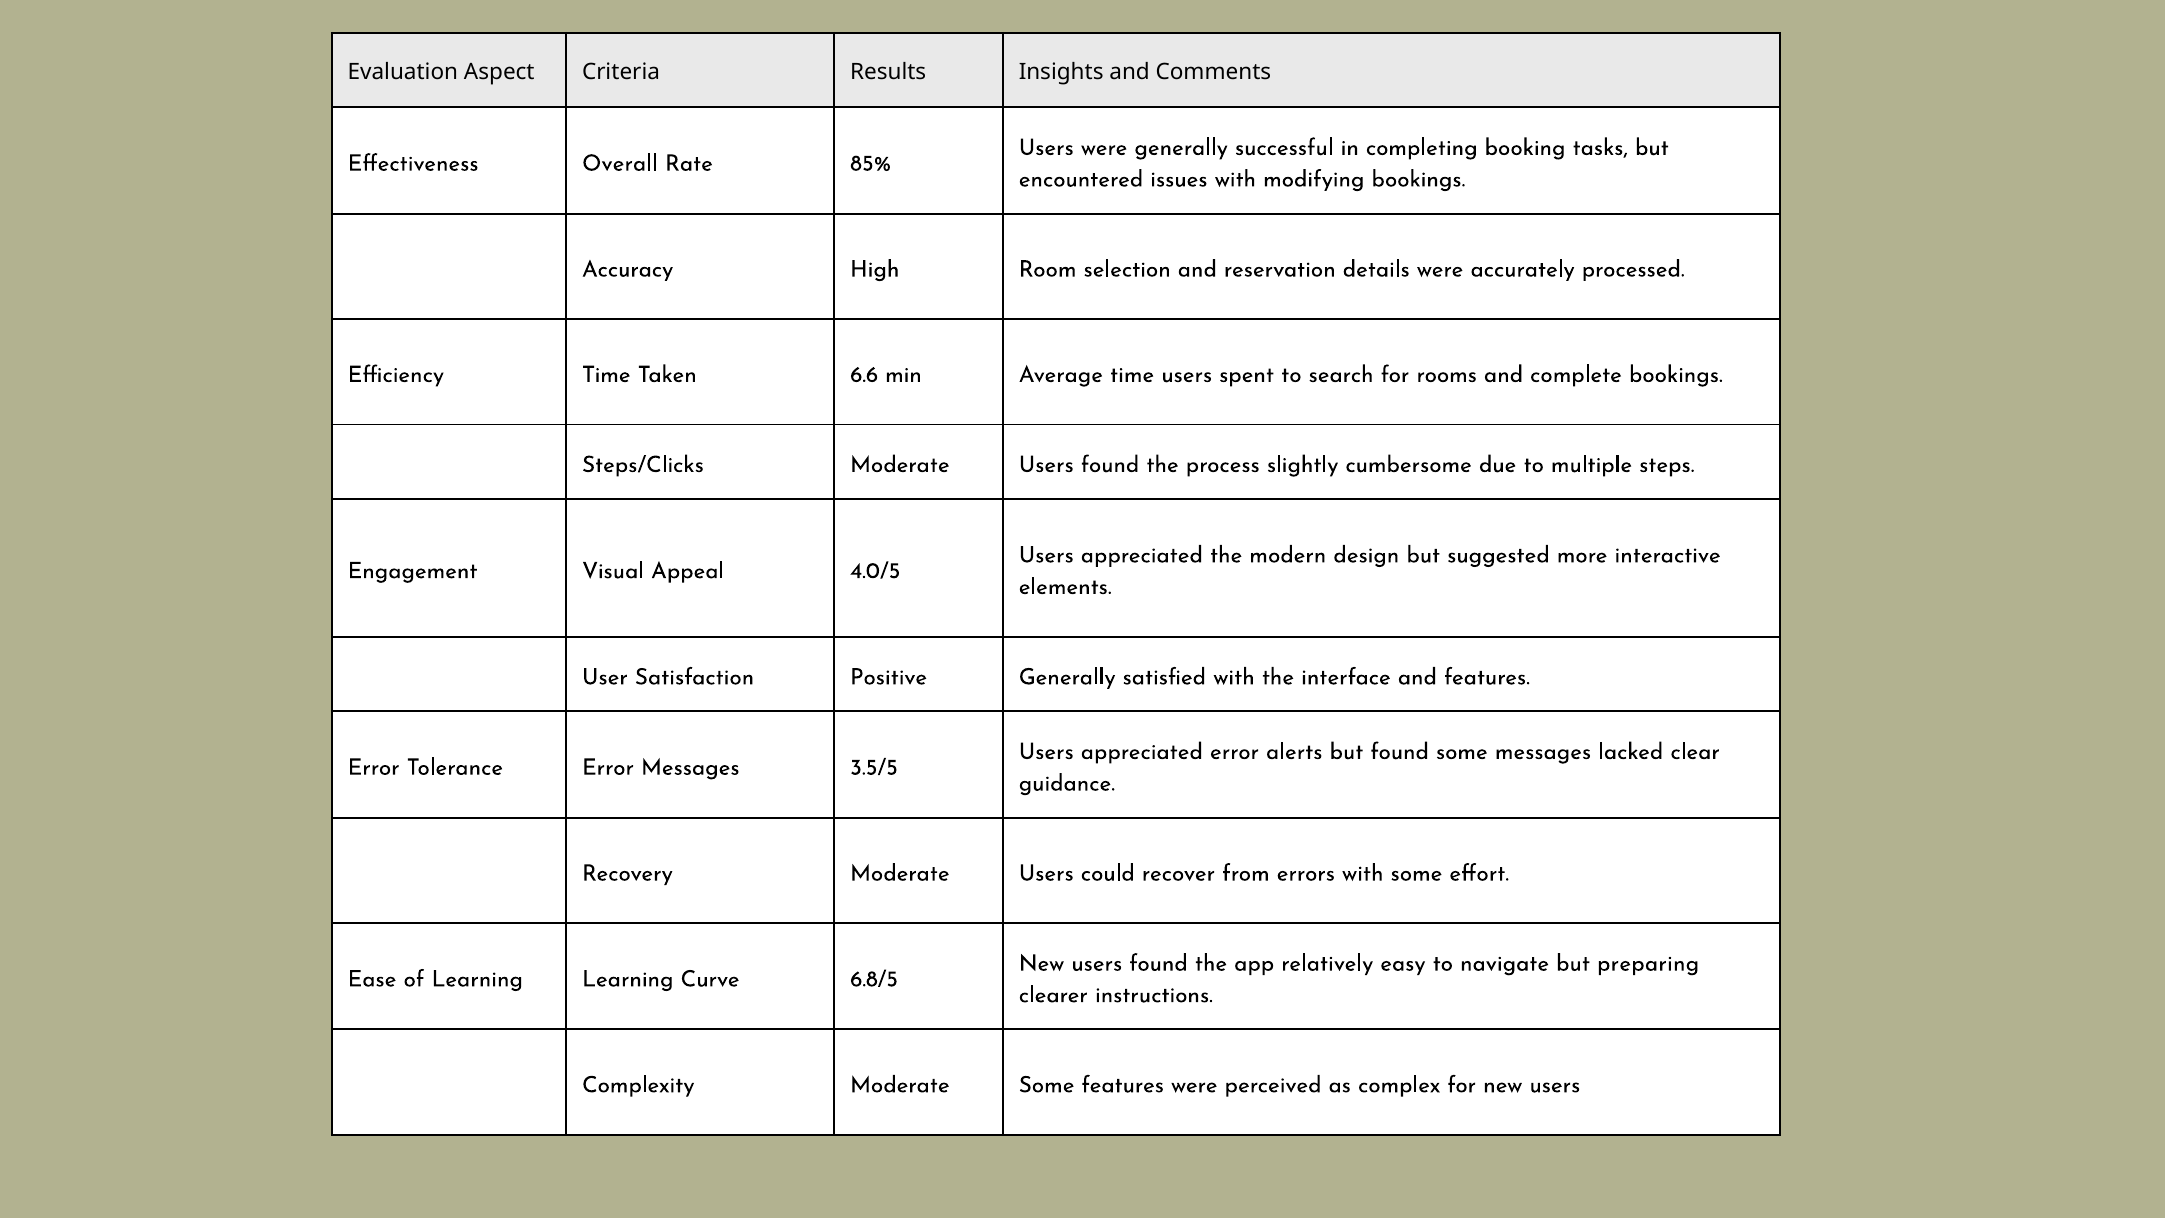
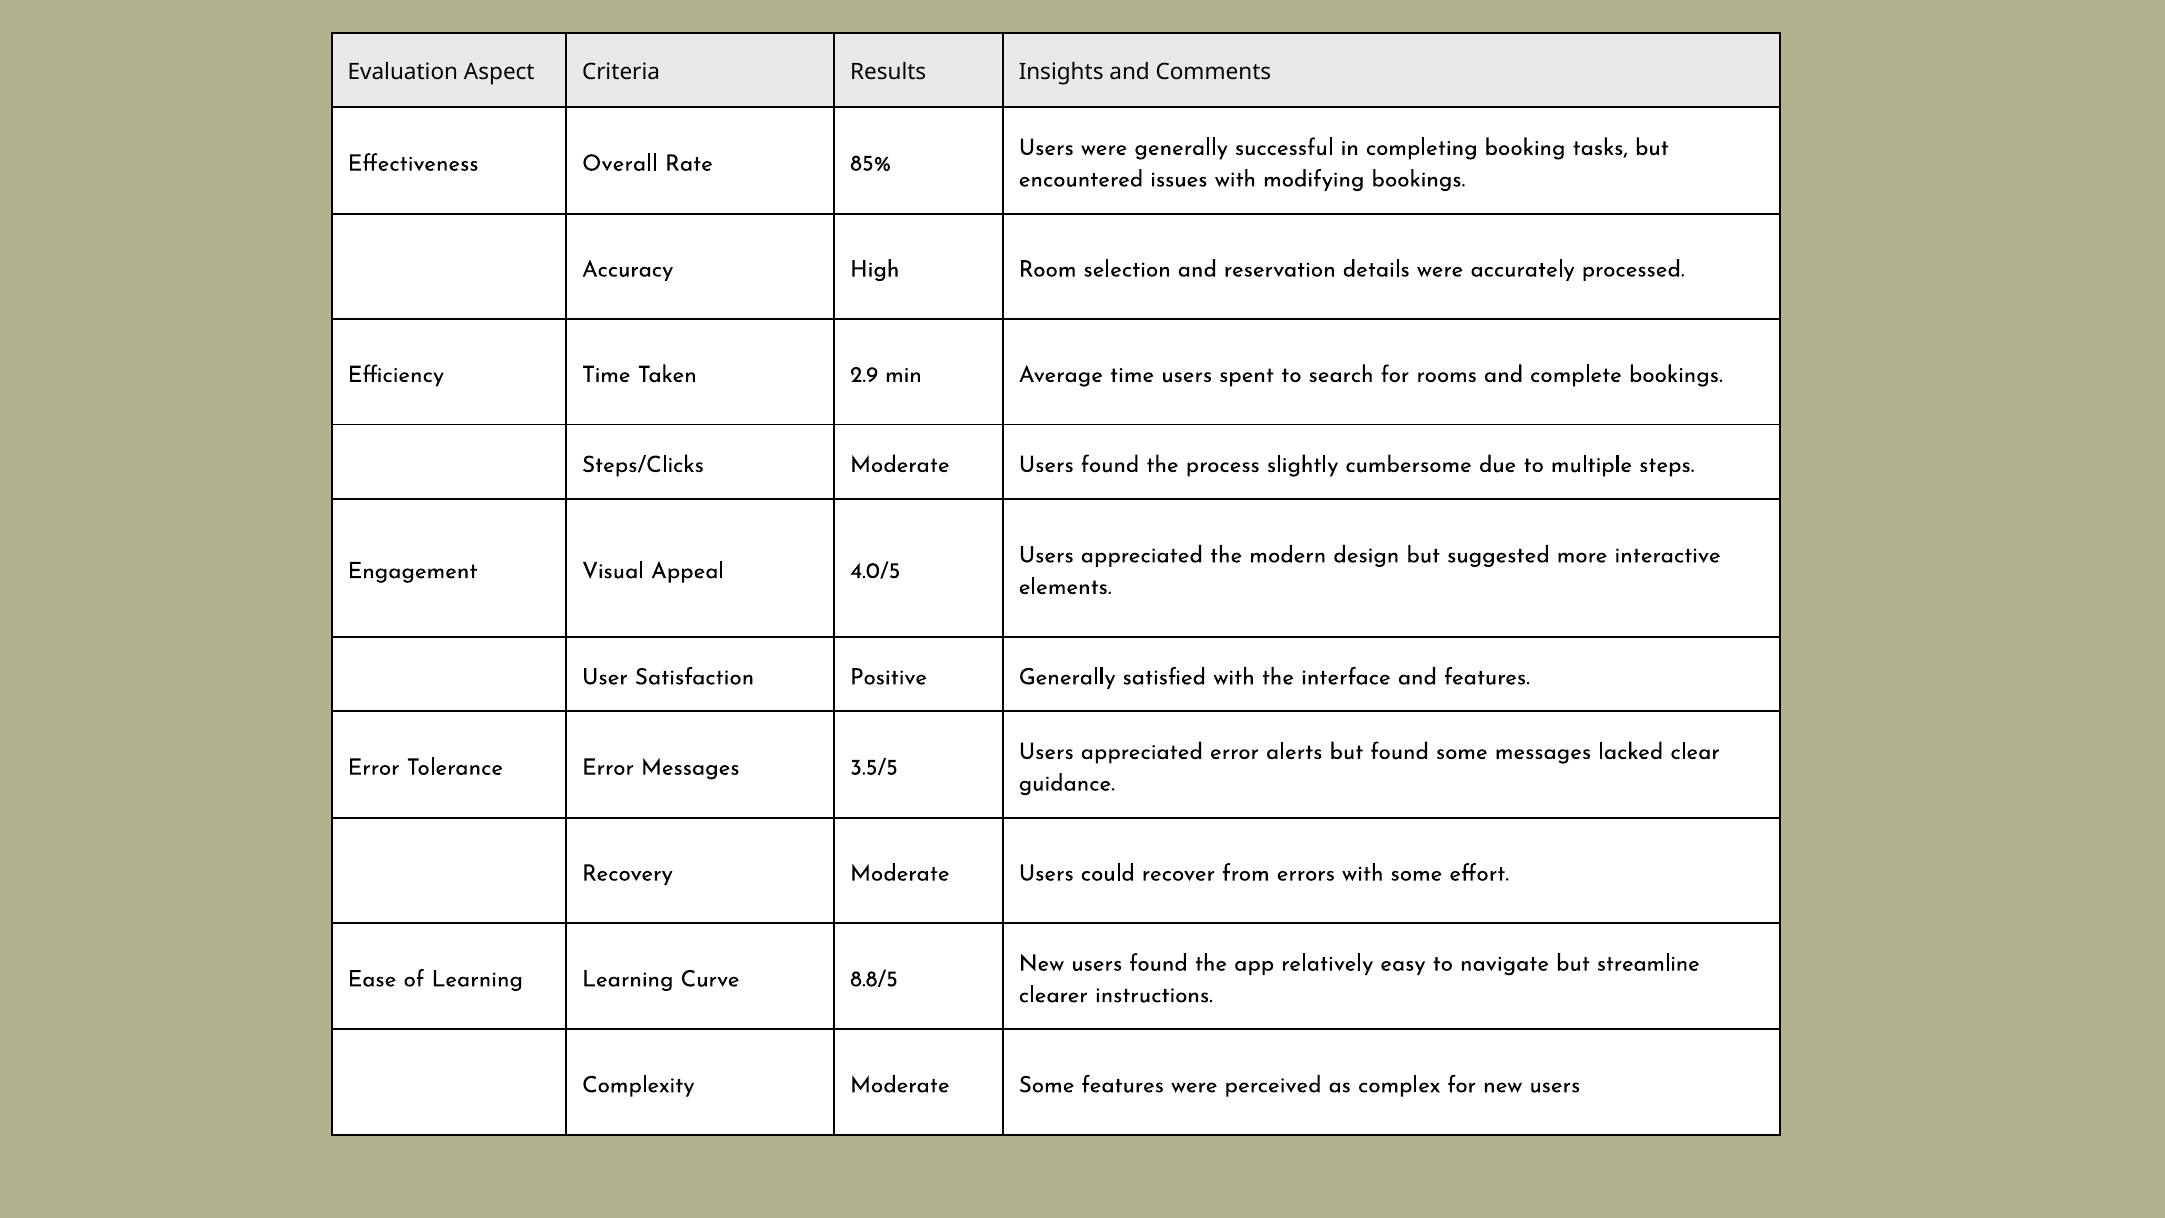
6.6: 6.6 -> 2.9
preparing: preparing -> streamline
6.8/5: 6.8/5 -> 8.8/5
